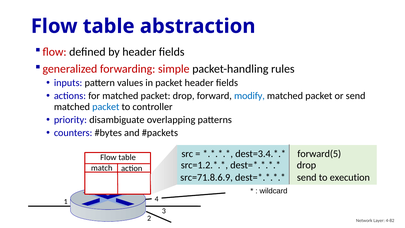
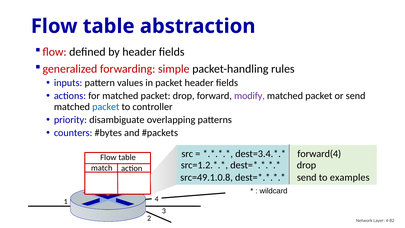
modify colour: blue -> purple
forward(5: forward(5 -> forward(4
src=71.8.6.9: src=71.8.6.9 -> src=49.1.0.8
execution: execution -> examples
